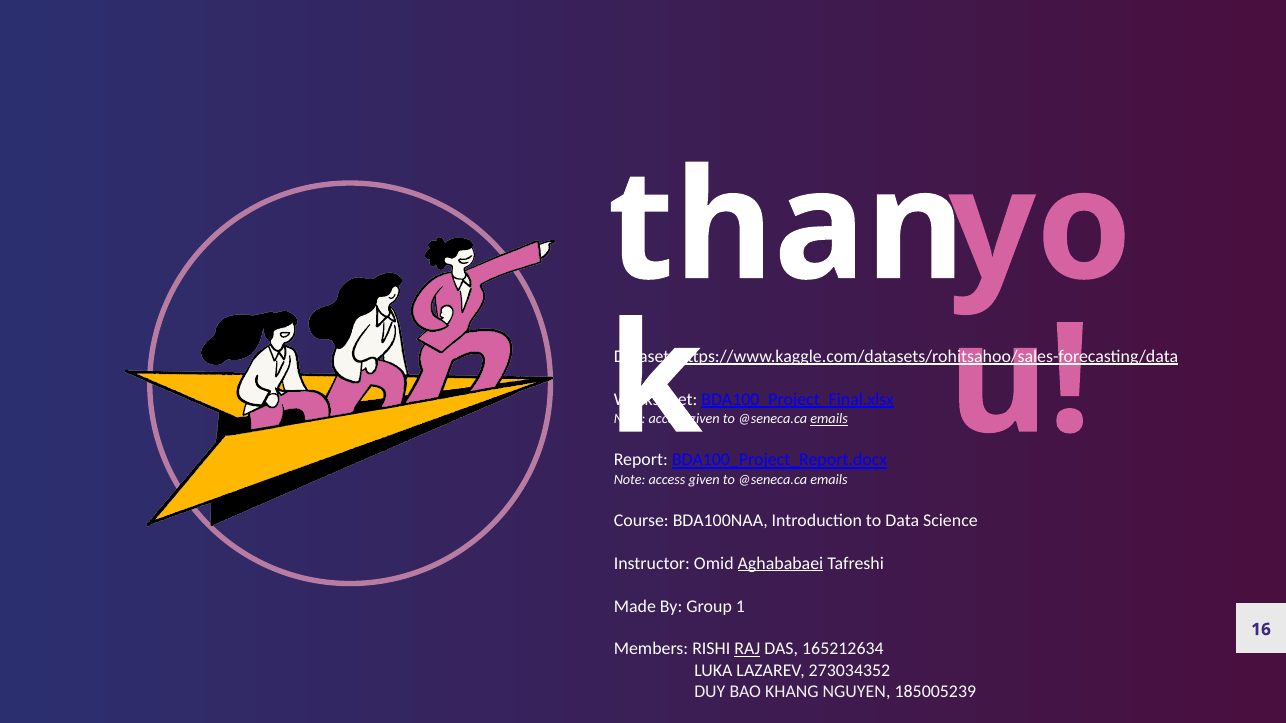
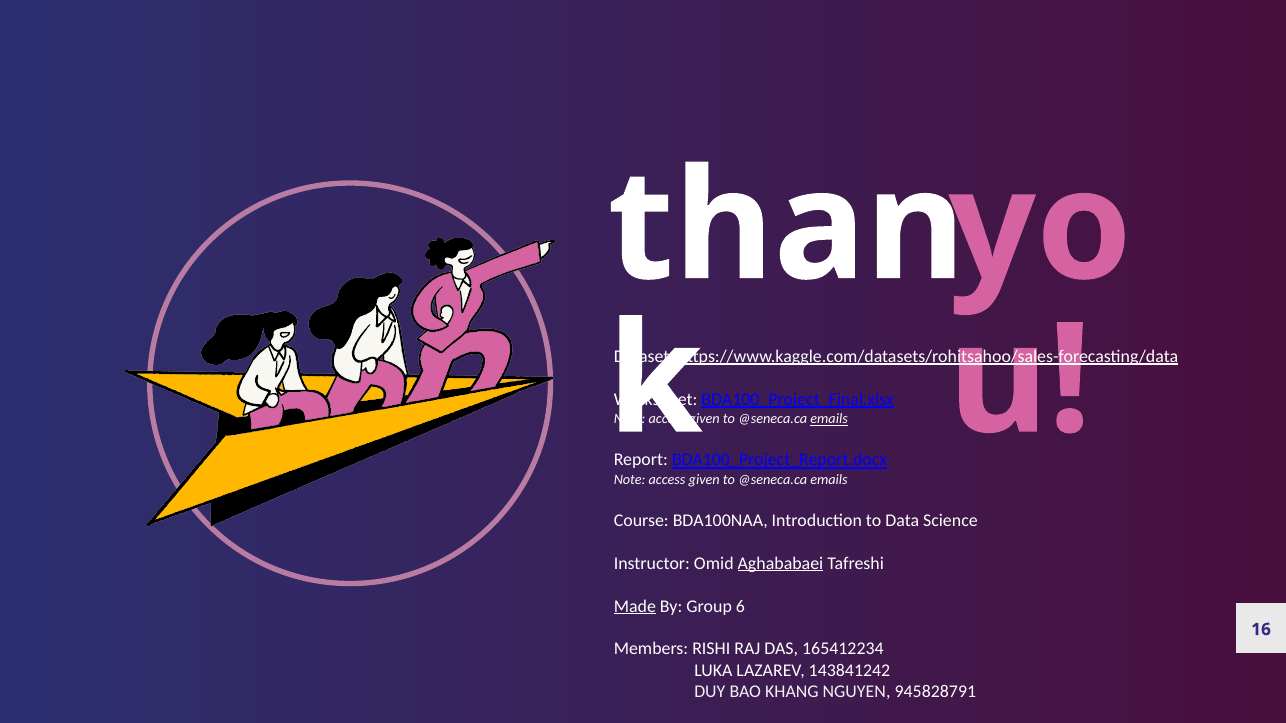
Made underline: none -> present
1: 1 -> 6
RAJ underline: present -> none
165212634: 165212634 -> 165412234
273034352: 273034352 -> 143841242
185005239: 185005239 -> 945828791
